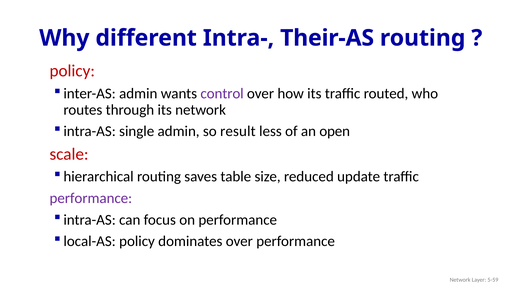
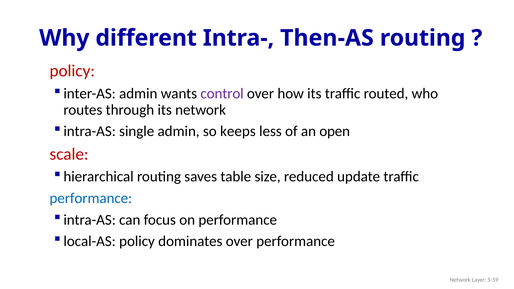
Their-AS: Their-AS -> Then-AS
result: result -> keeps
performance at (91, 198) colour: purple -> blue
